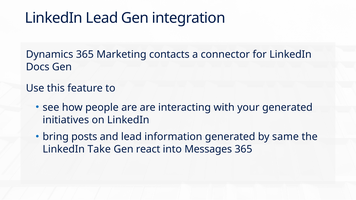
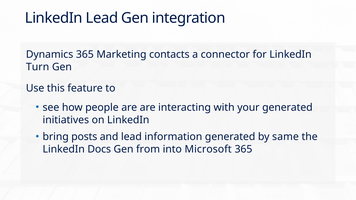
Docs: Docs -> Turn
Take: Take -> Docs
react: react -> from
Messages: Messages -> Microsoft
